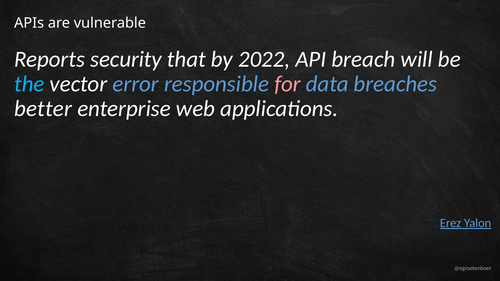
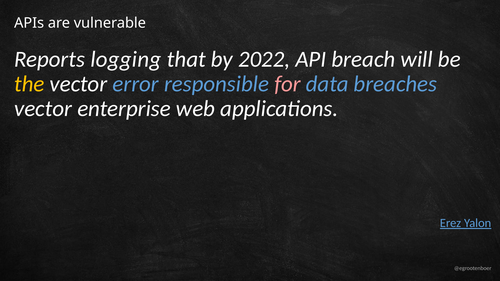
security: security -> logging
the colour: light blue -> yellow
better at (43, 109): better -> vector
